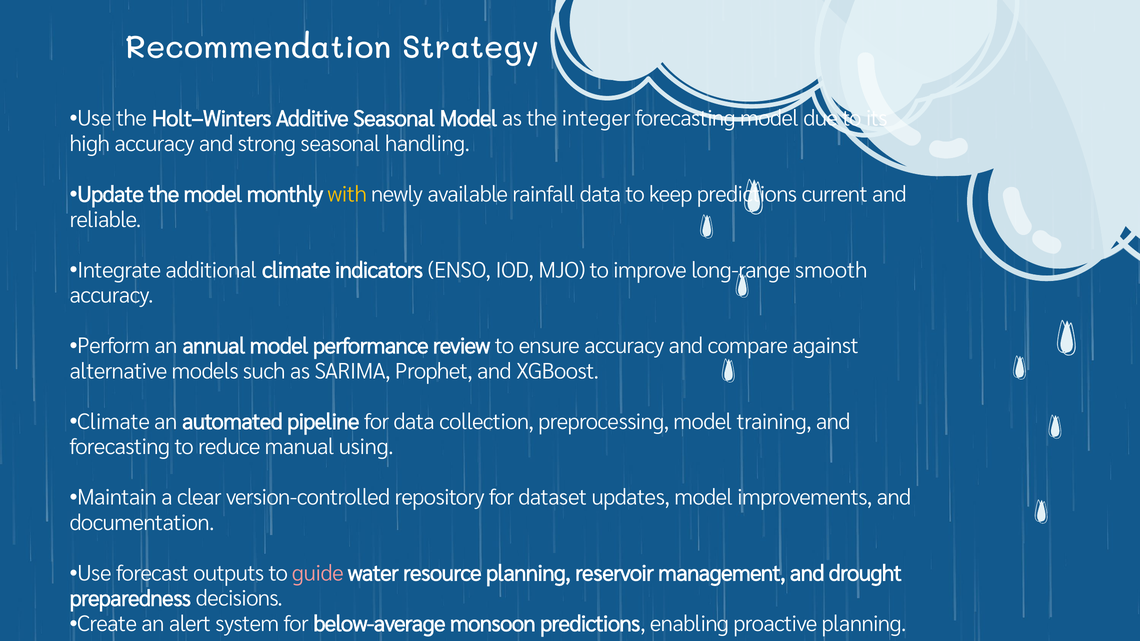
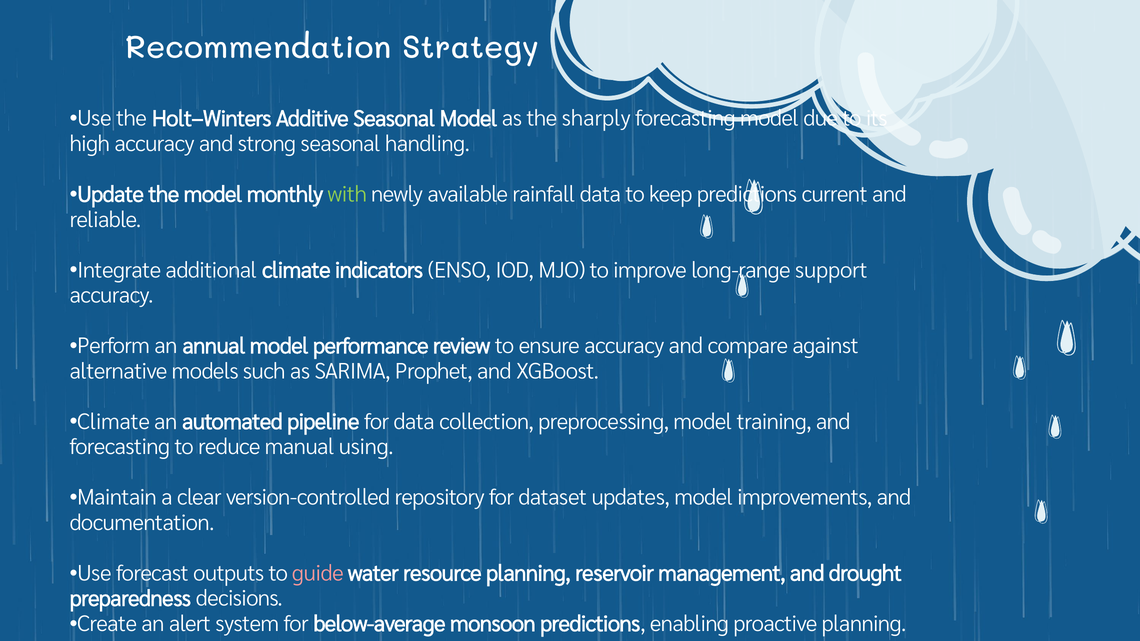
integer: integer -> sharply
with colour: yellow -> light green
smooth: smooth -> support
